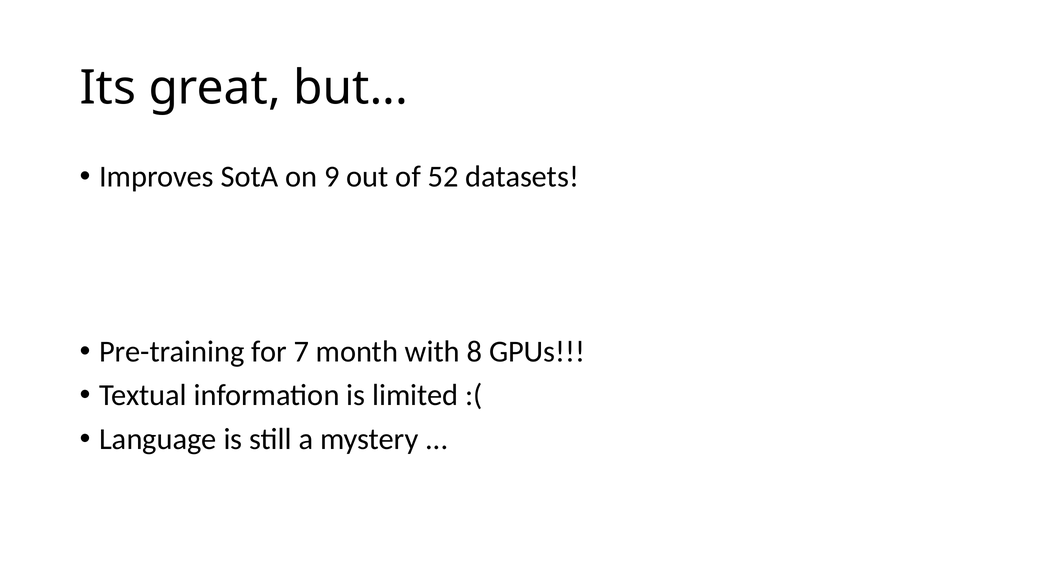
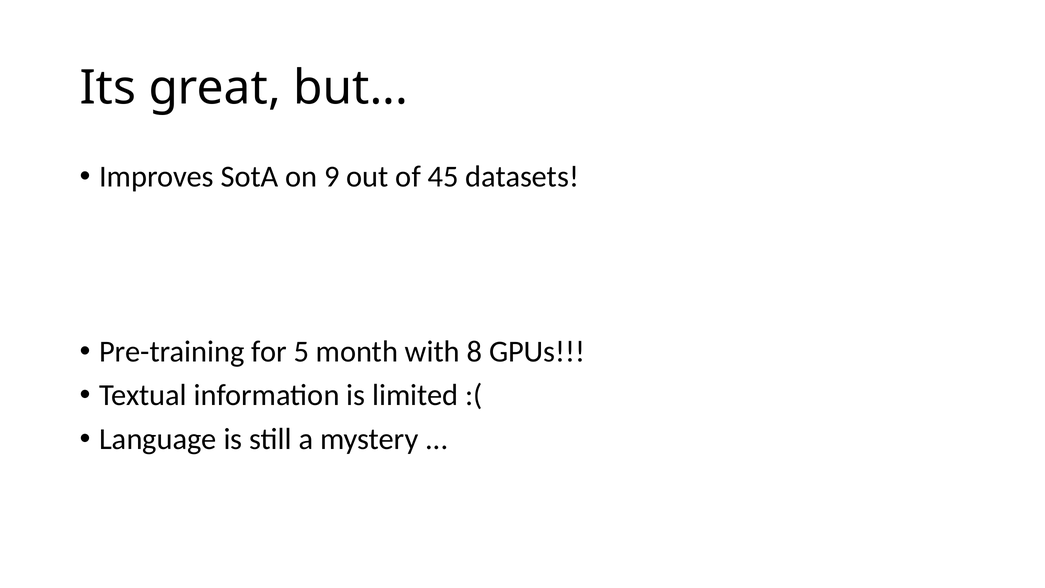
52: 52 -> 45
7: 7 -> 5
